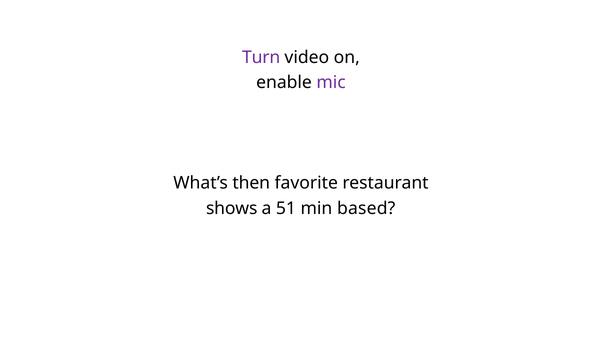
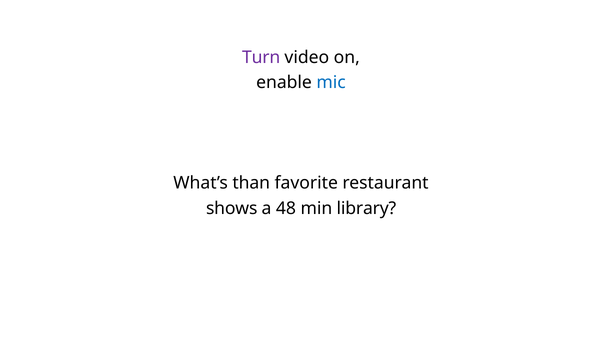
mic colour: purple -> blue
then: then -> than
51: 51 -> 48
based: based -> library
